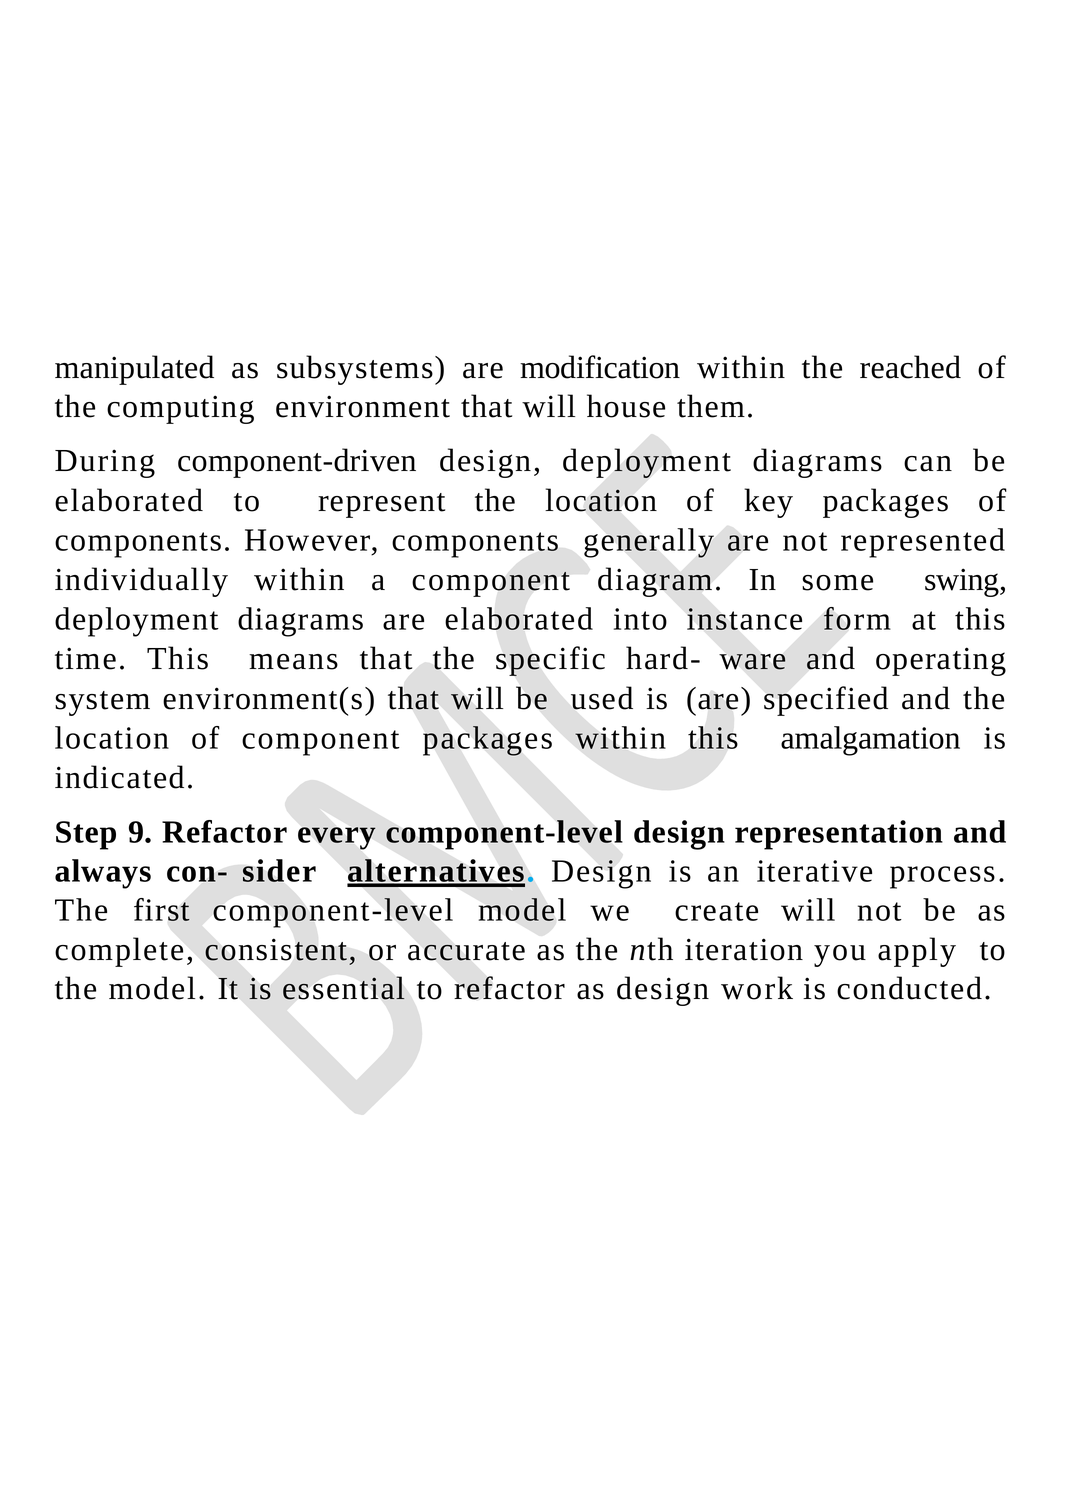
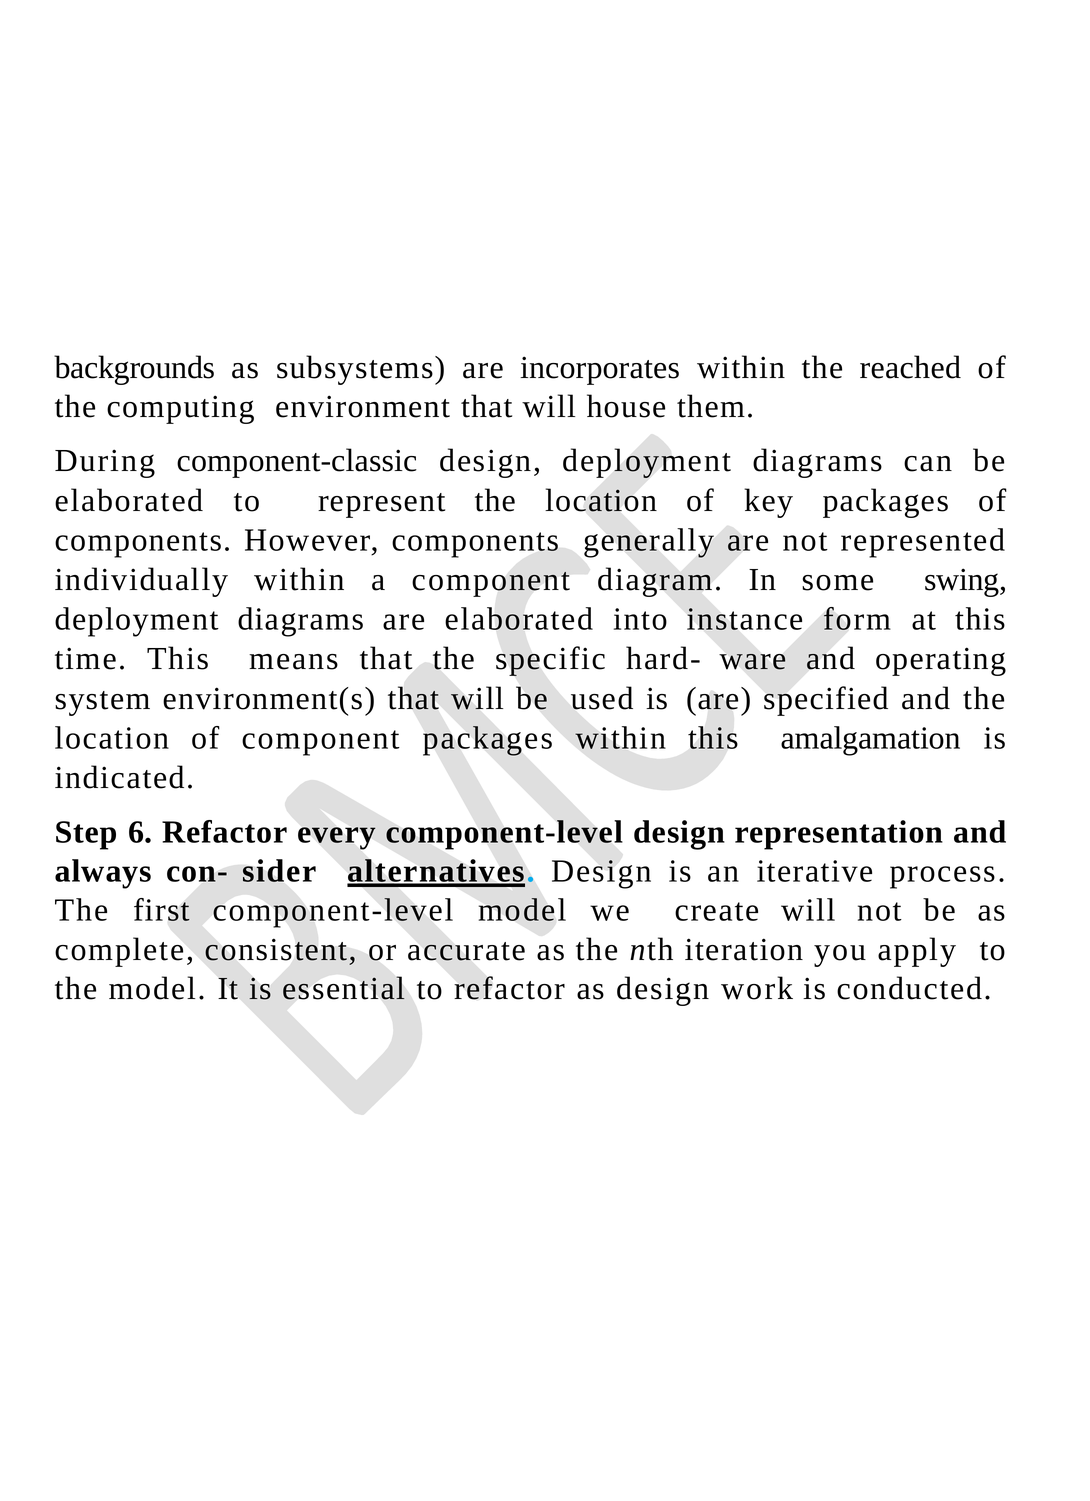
manipulated: manipulated -> backgrounds
modification: modification -> incorporates
component-driven: component-driven -> component-classic
9: 9 -> 6
